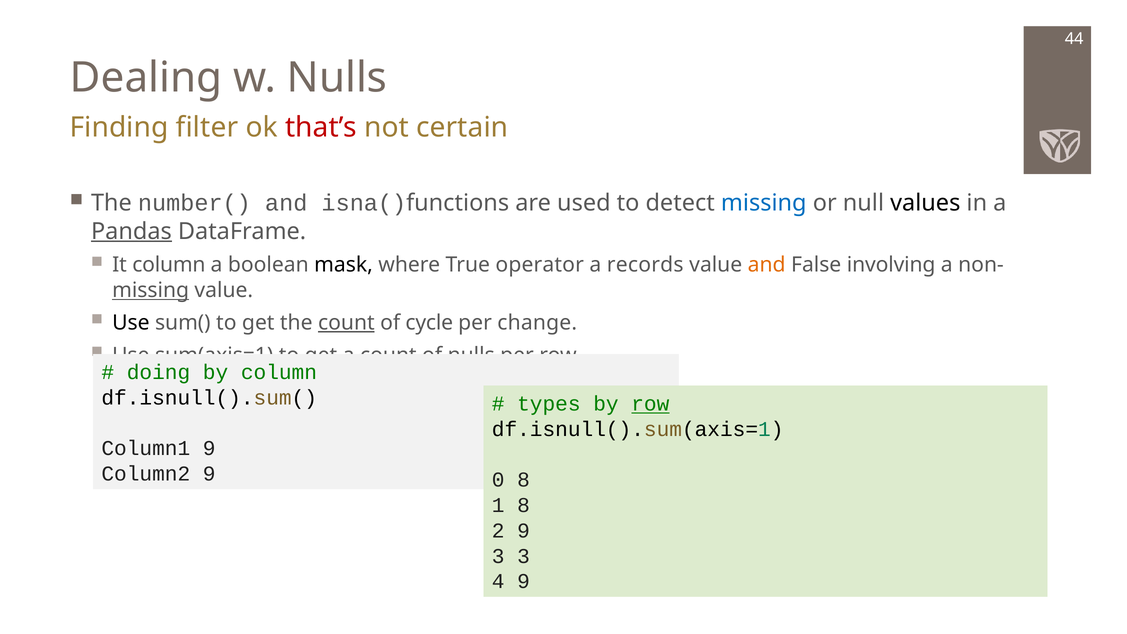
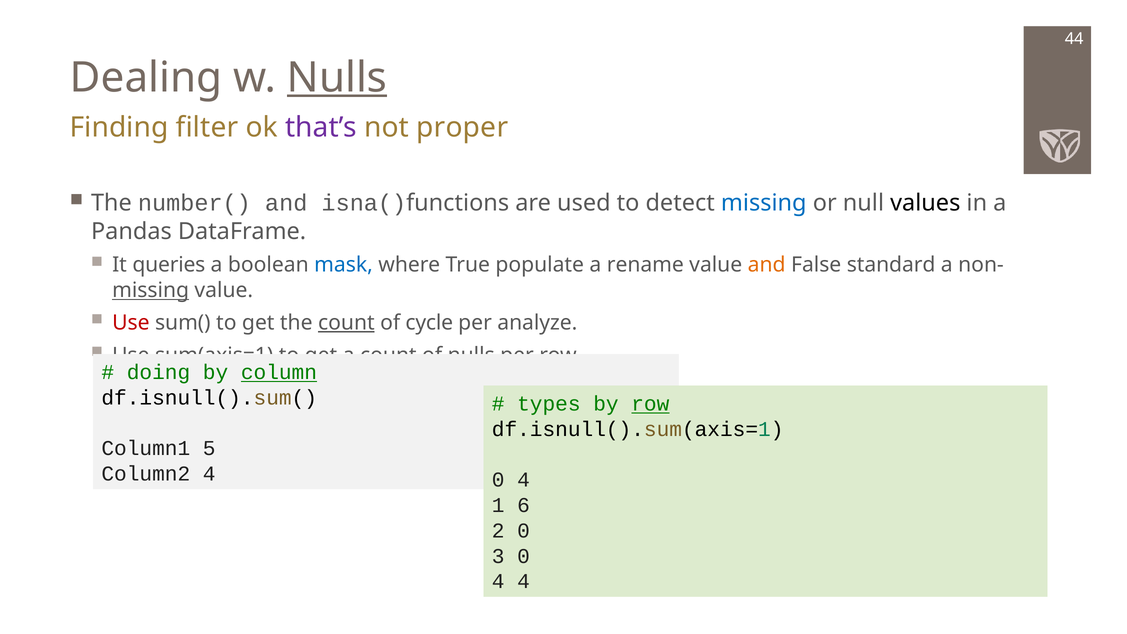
Nulls at (337, 78) underline: none -> present
that’s colour: red -> purple
certain: certain -> proper
Pandas underline: present -> none
It column: column -> queries
mask colour: black -> blue
operator: operator -> populate
records: records -> rename
involving: involving -> standard
Use at (131, 323) colour: black -> red
change: change -> analyze
column at (279, 372) underline: none -> present
Column1 9: 9 -> 5
Column2 9: 9 -> 4
8 at (524, 480): 8 -> 4
1 8: 8 -> 6
2 9: 9 -> 0
3 3: 3 -> 0
4 9: 9 -> 4
